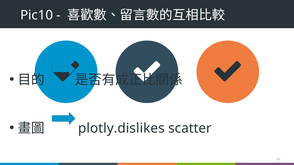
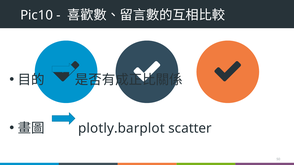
plotly.dislikes: plotly.dislikes -> plotly.barplot
